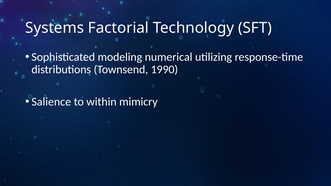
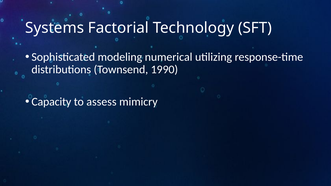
Salience: Salience -> Capacity
within: within -> assess
